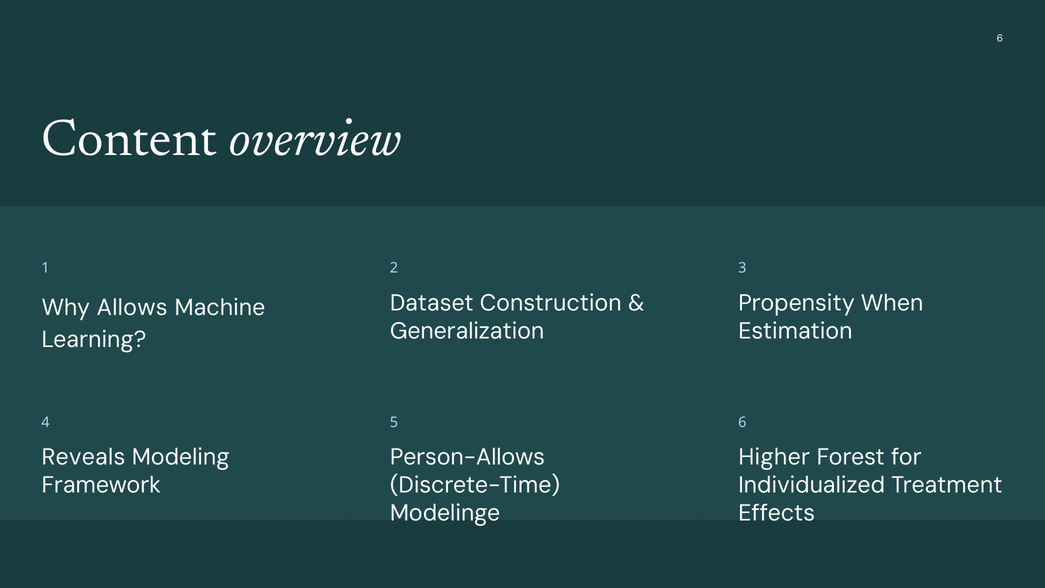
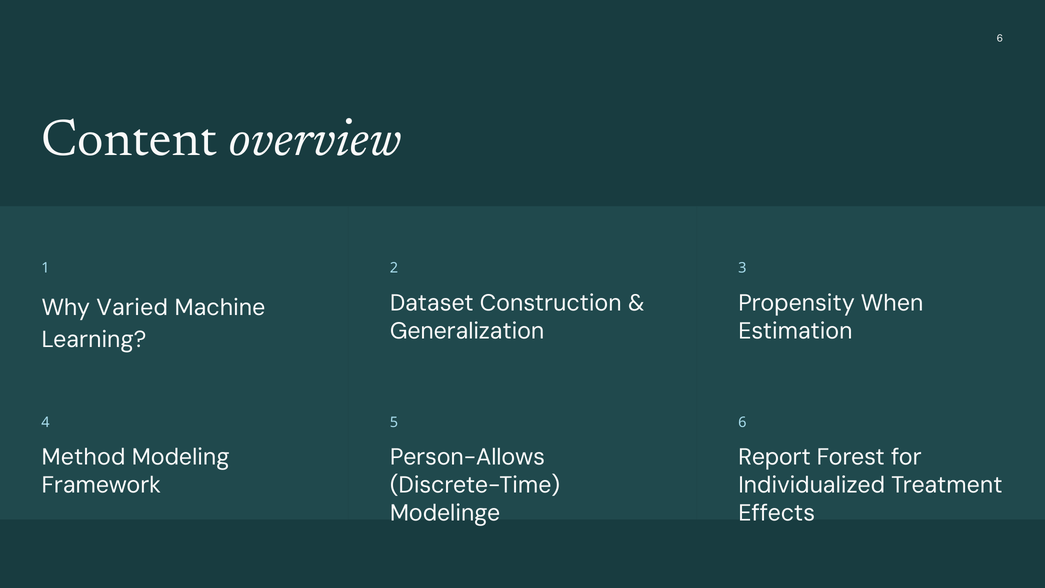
Allows: Allows -> Varied
Reveals: Reveals -> Method
Higher: Higher -> Report
